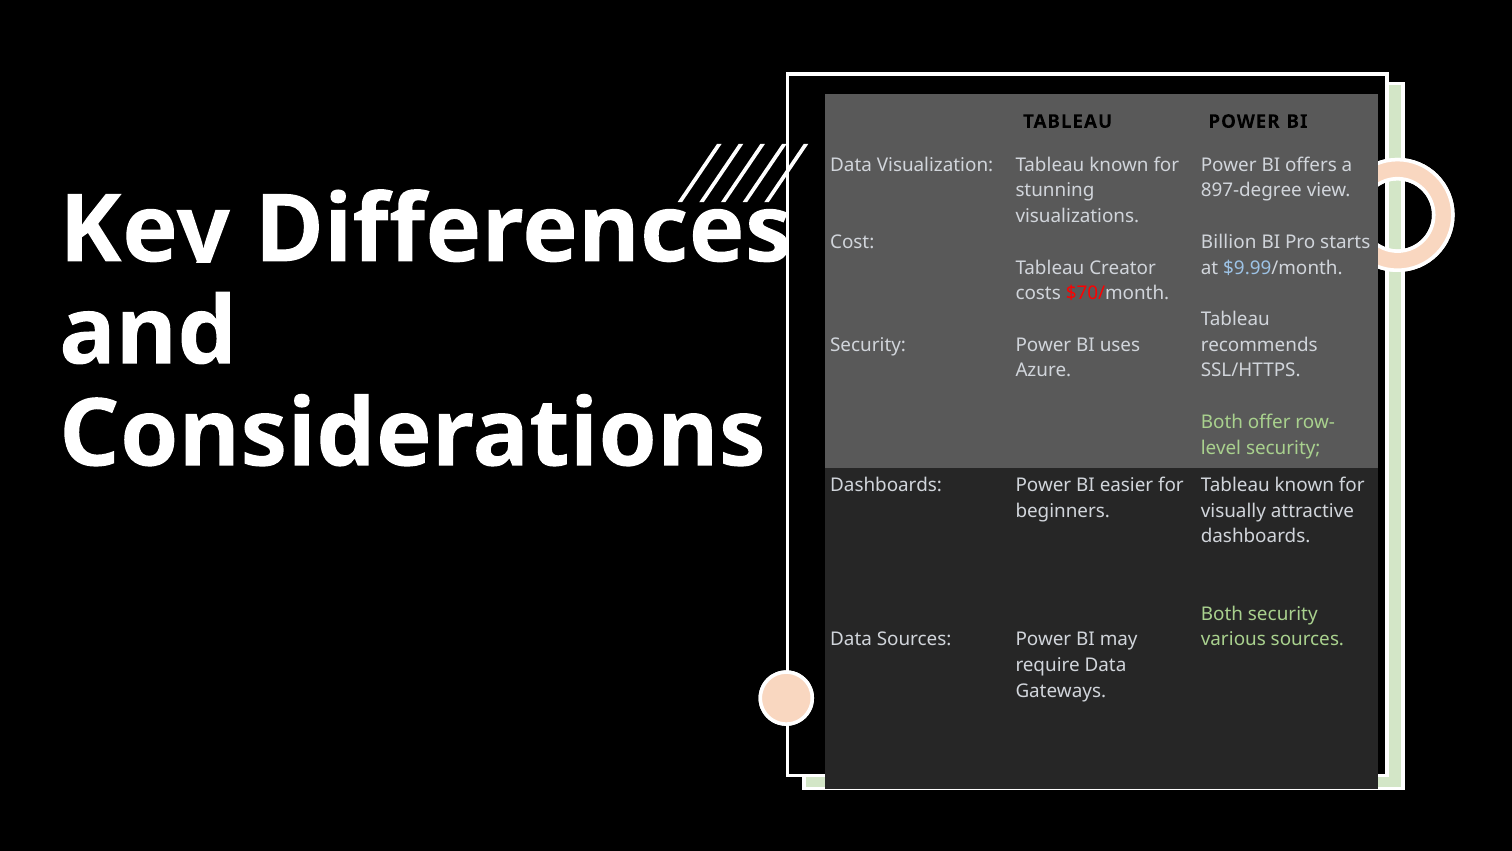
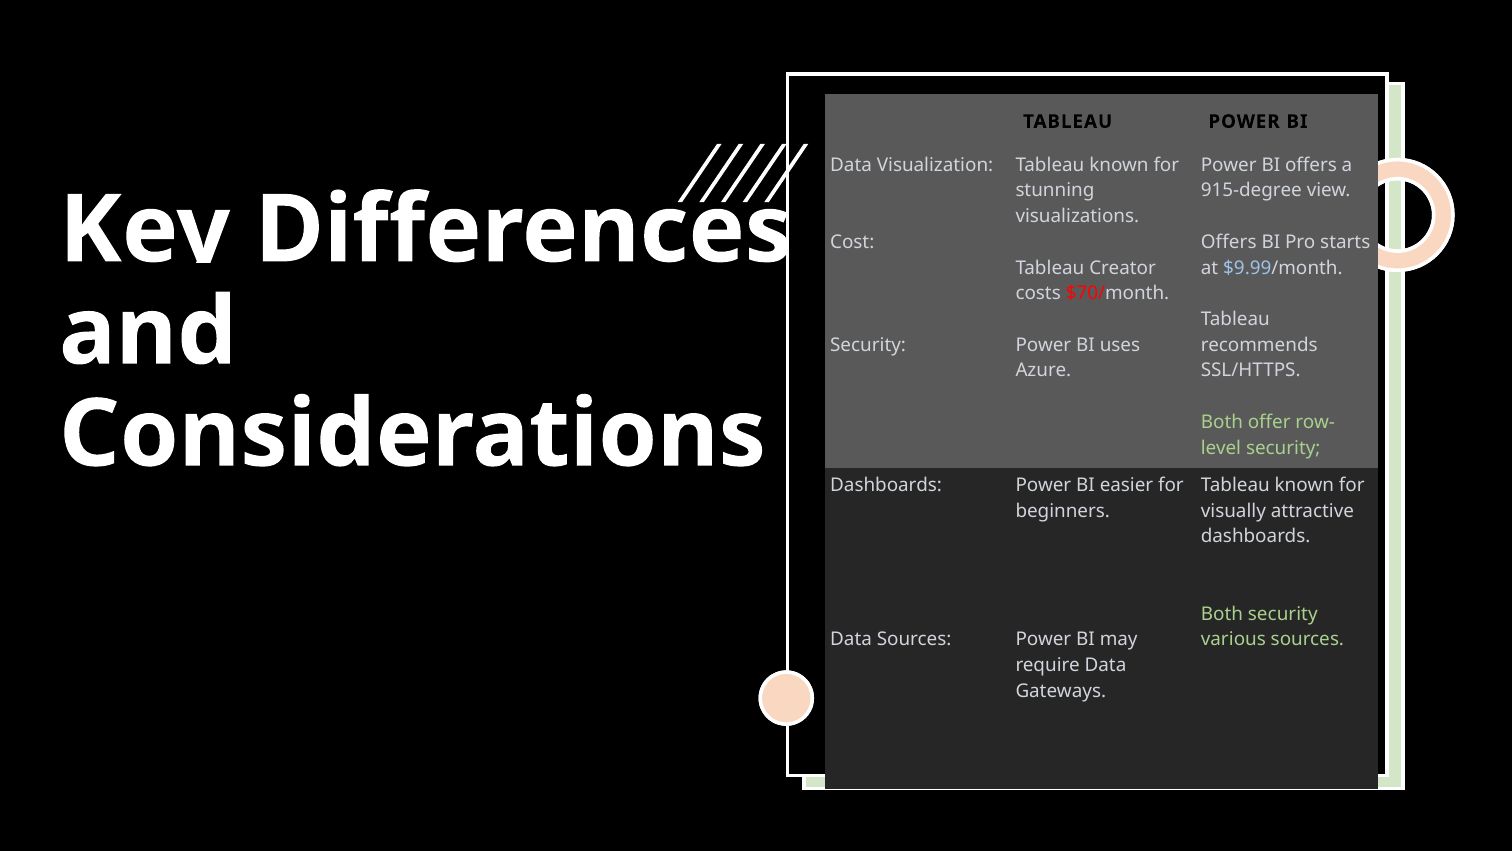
897-degree: 897-degree -> 915-degree
Billion at (1229, 242): Billion -> Offers
